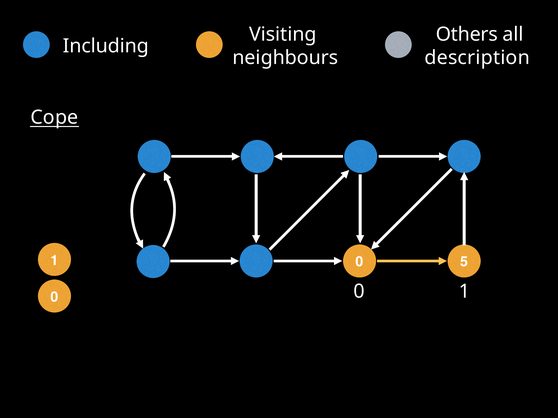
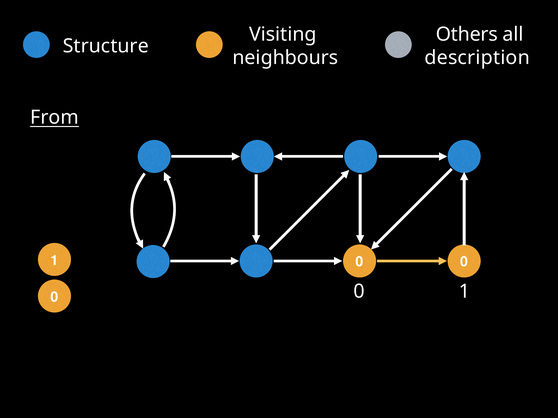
Including: Including -> Structure
Cope: Cope -> From
5 at (464, 262): 5 -> 0
